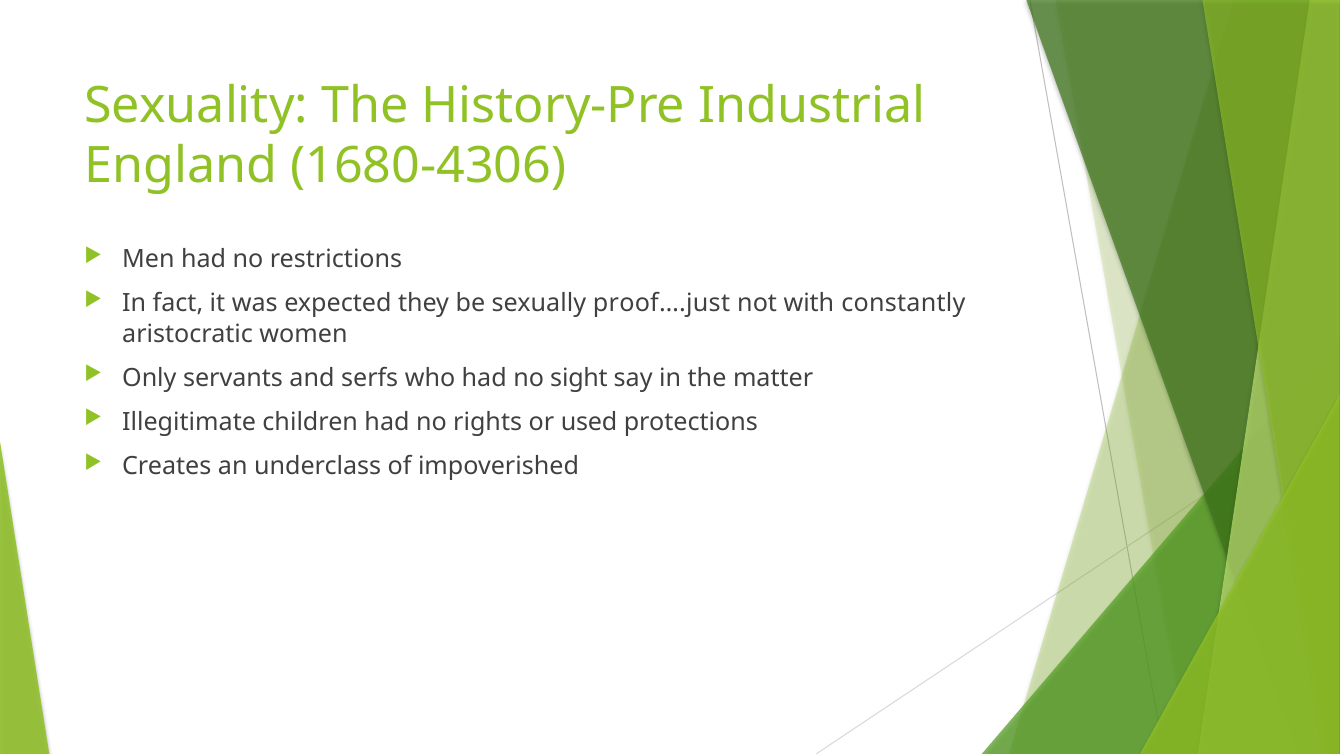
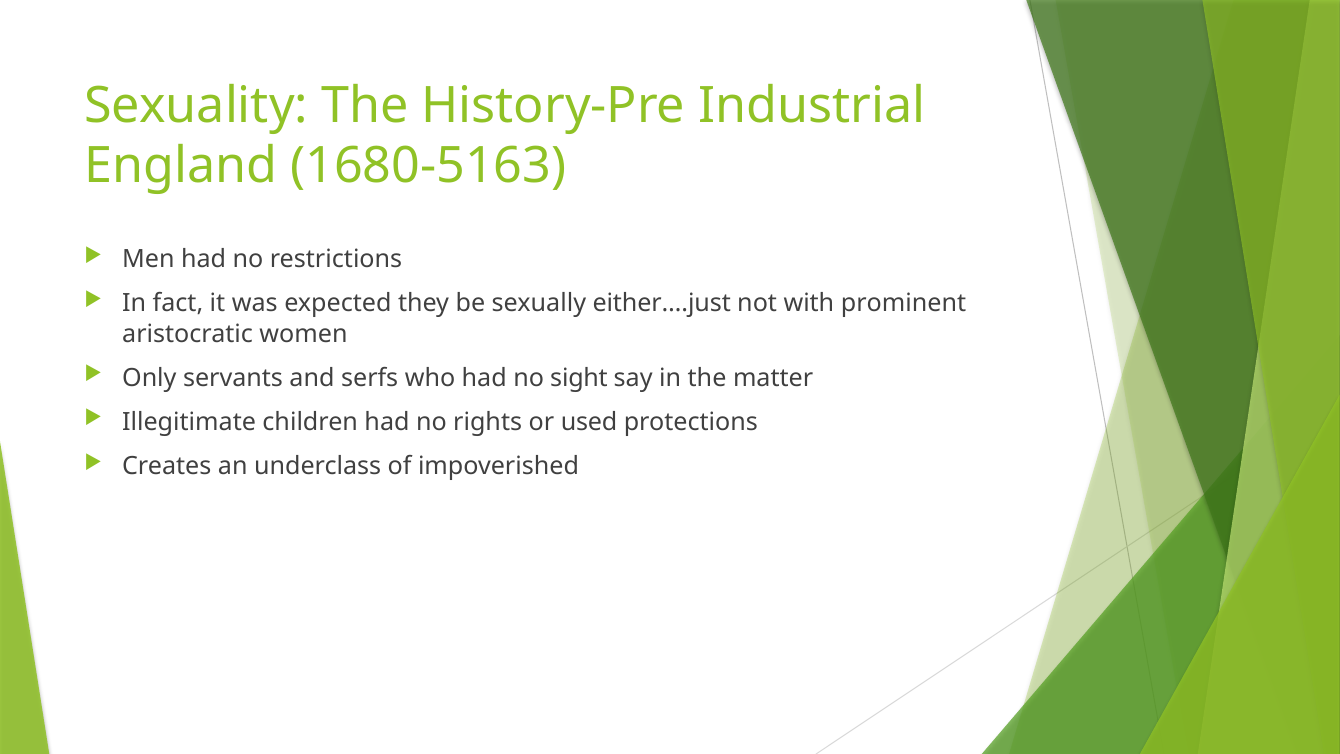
1680-4306: 1680-4306 -> 1680-5163
proof….just: proof….just -> either….just
constantly: constantly -> prominent
